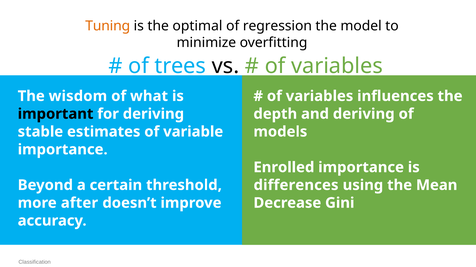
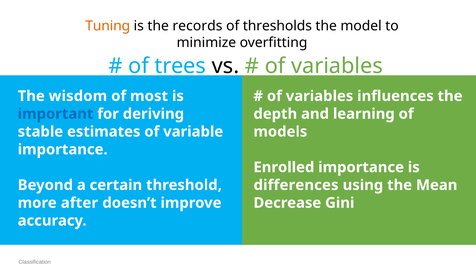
optimal: optimal -> records
regression: regression -> thresholds
what: what -> most
important colour: black -> blue
and deriving: deriving -> learning
